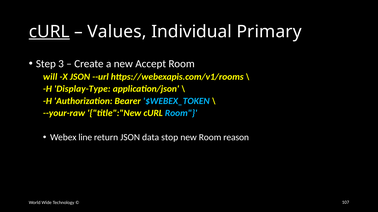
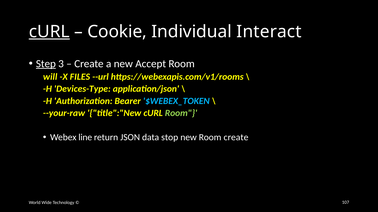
Values: Values -> Cookie
Primary: Primary -> Interact
Step underline: none -> present
X JSON: JSON -> FILES
Display-Type: Display-Type -> Devices-Type
Room at (181, 113) colour: light blue -> light green
Room reason: reason -> create
